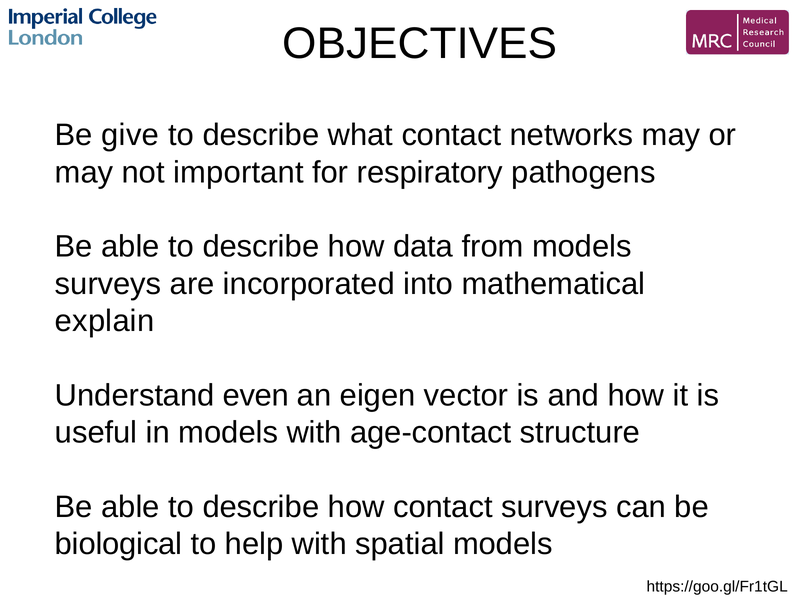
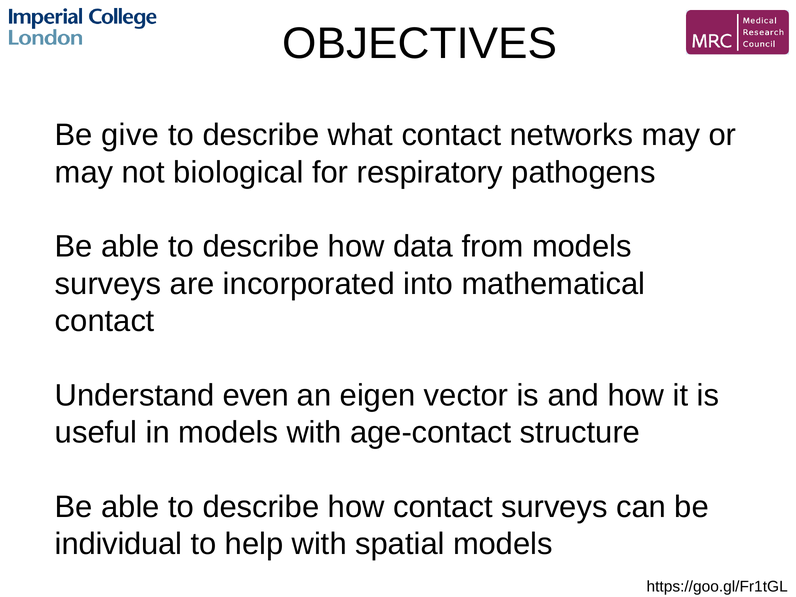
important: important -> biological
explain at (105, 321): explain -> contact
biological: biological -> individual
